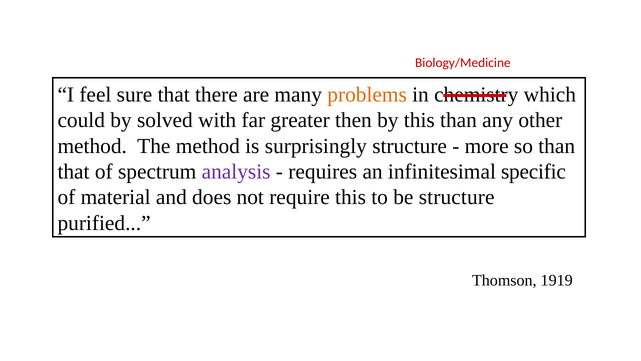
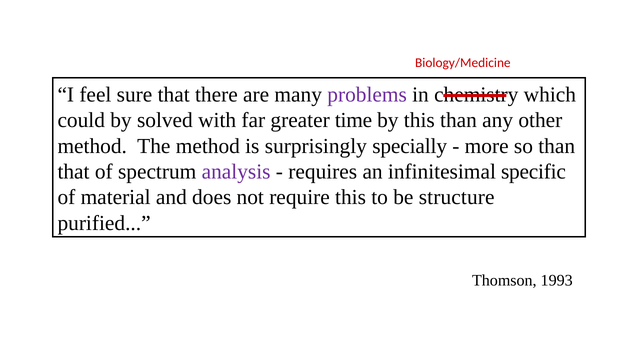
problems colour: orange -> purple
then: then -> time
surprisingly structure: structure -> specially
1919: 1919 -> 1993
